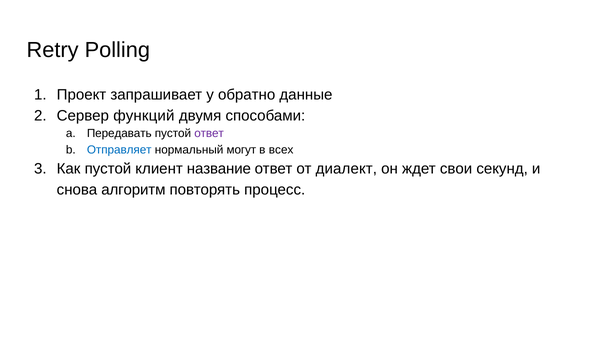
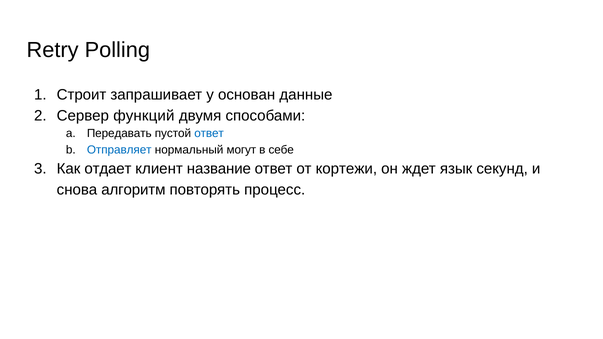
Проект: Проект -> Строит
обратно: обратно -> основан
ответ at (209, 134) colour: purple -> blue
всех: всех -> себе
Как пустой: пустой -> отдает
диалект: диалект -> кортежи
свои: свои -> язык
